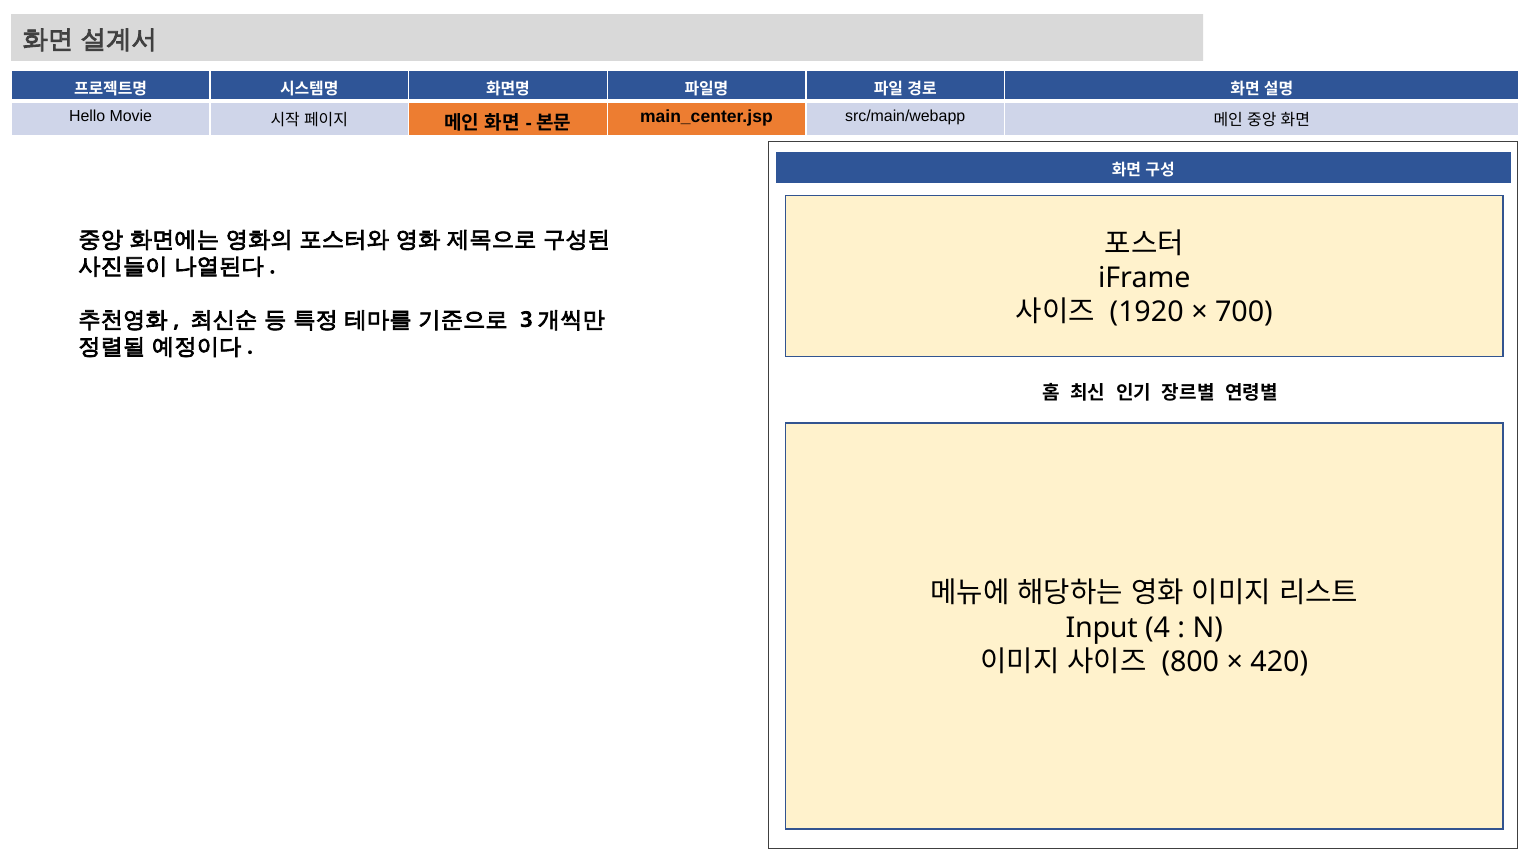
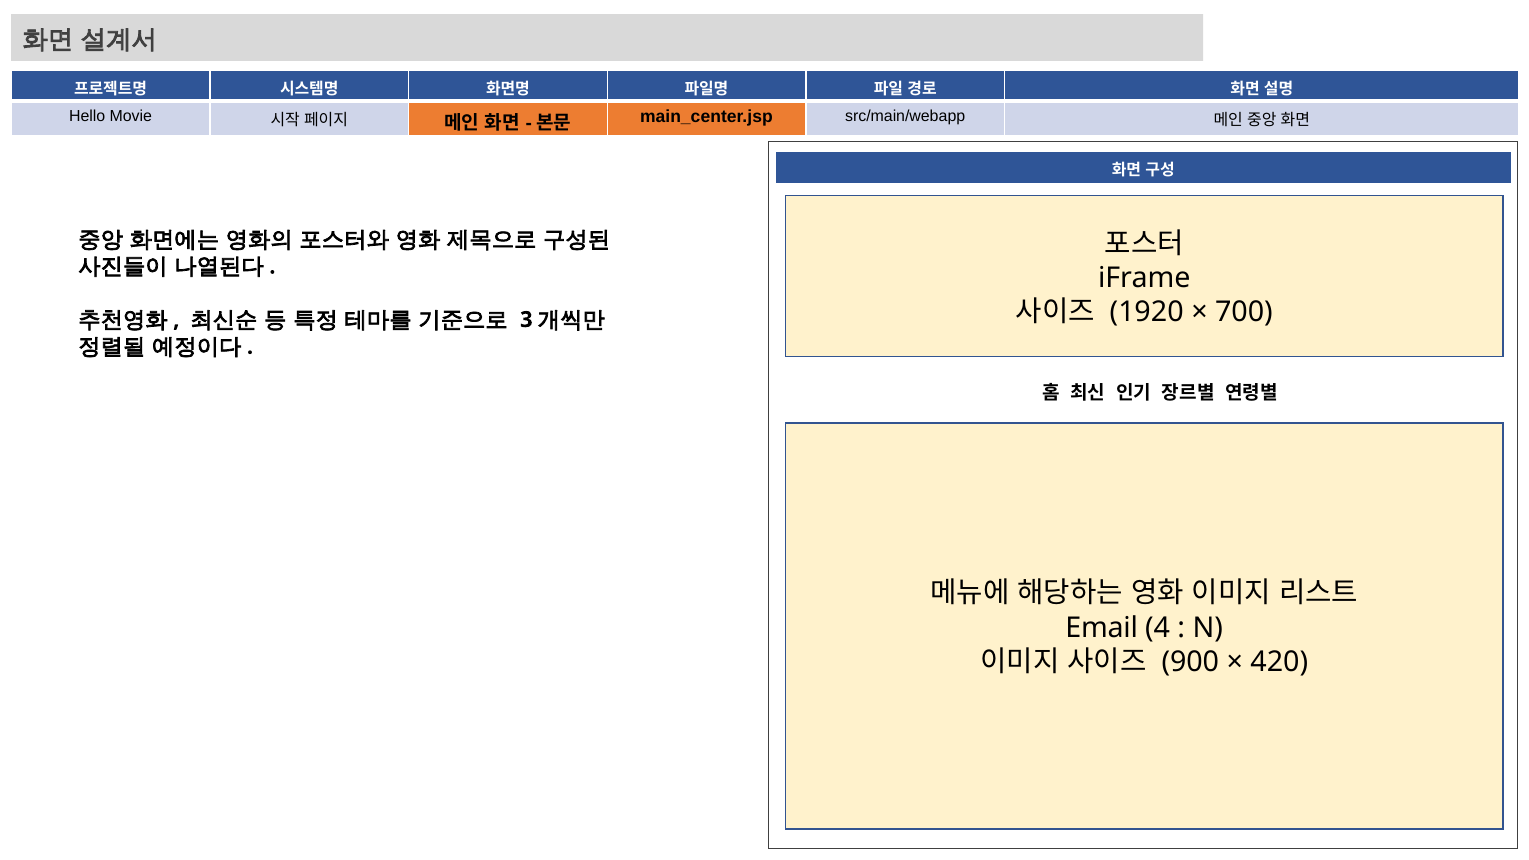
Input: Input -> Email
800: 800 -> 900
